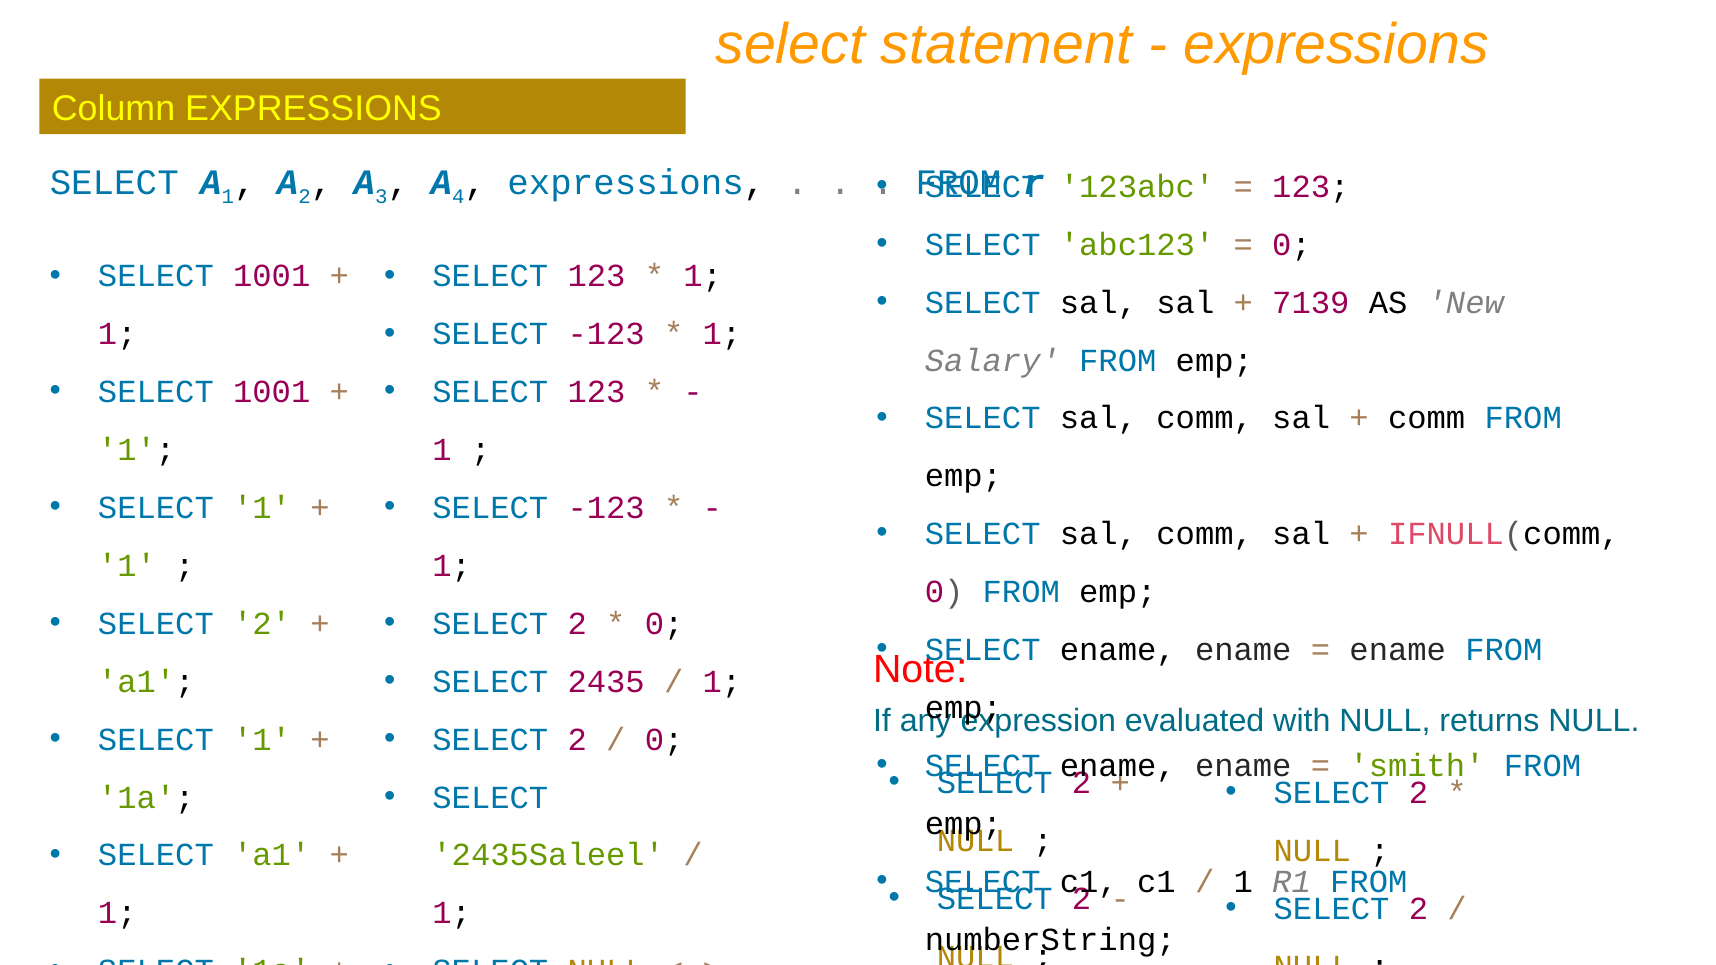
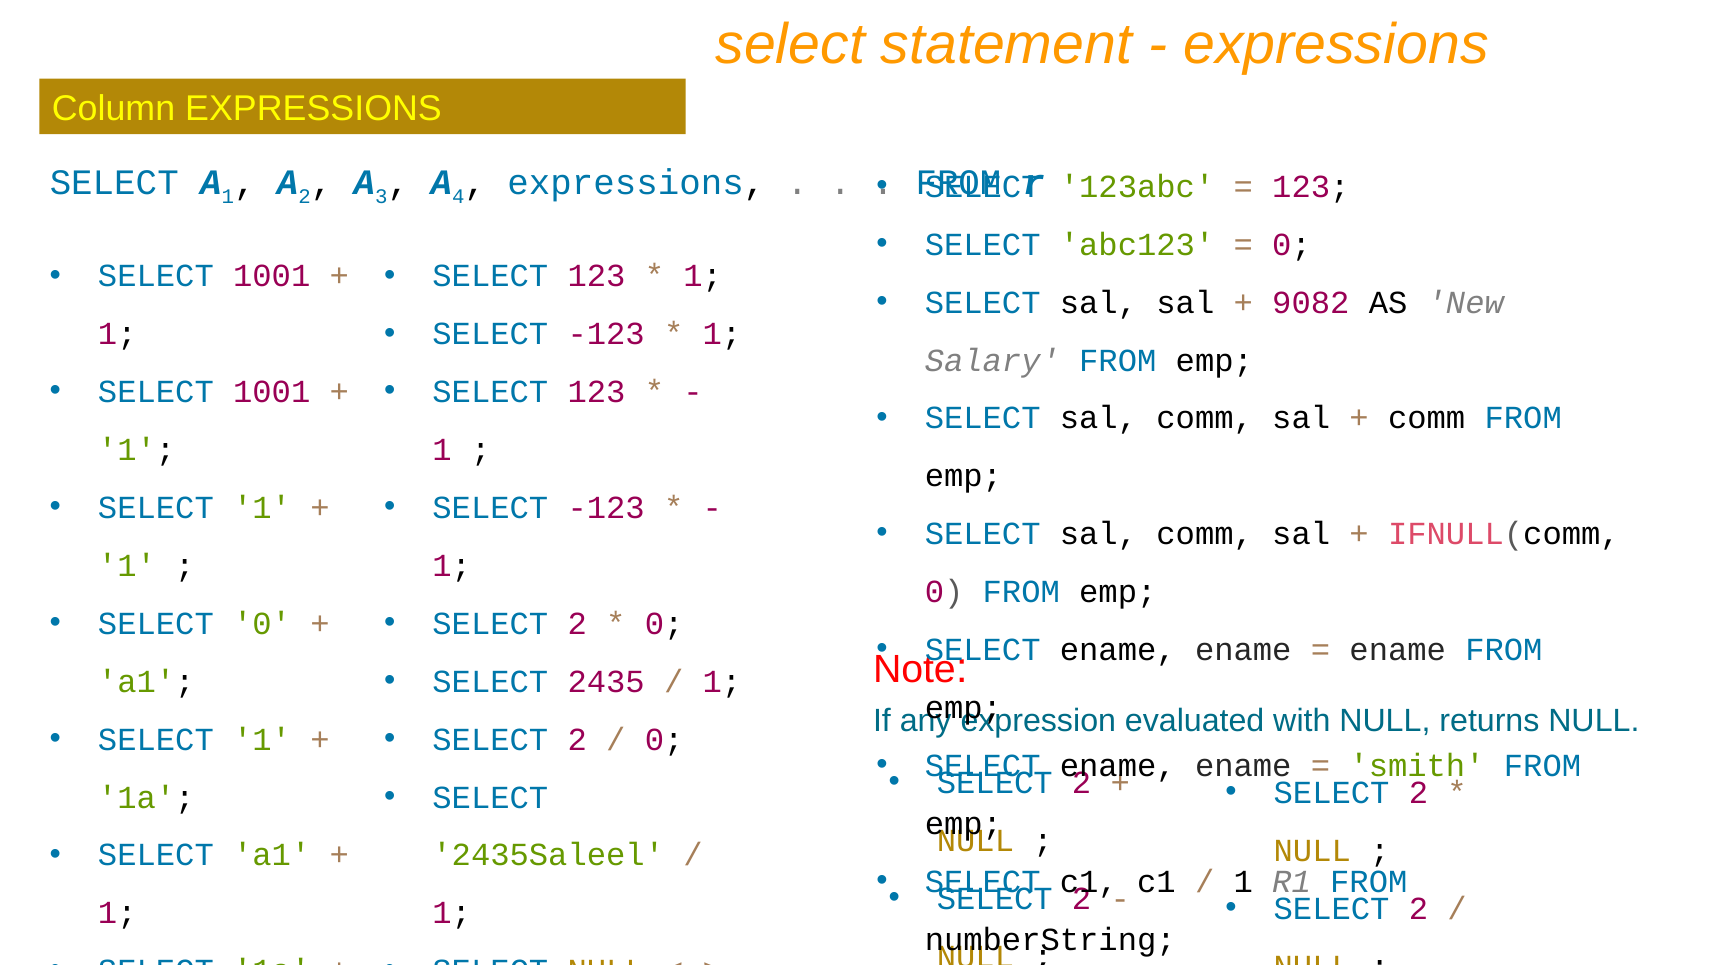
7139: 7139 -> 9082
2 at (262, 624): 2 -> 0
